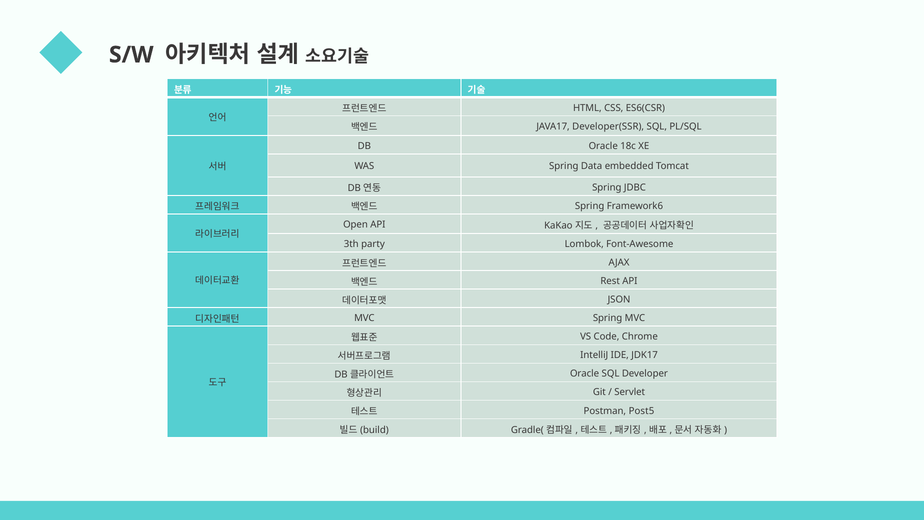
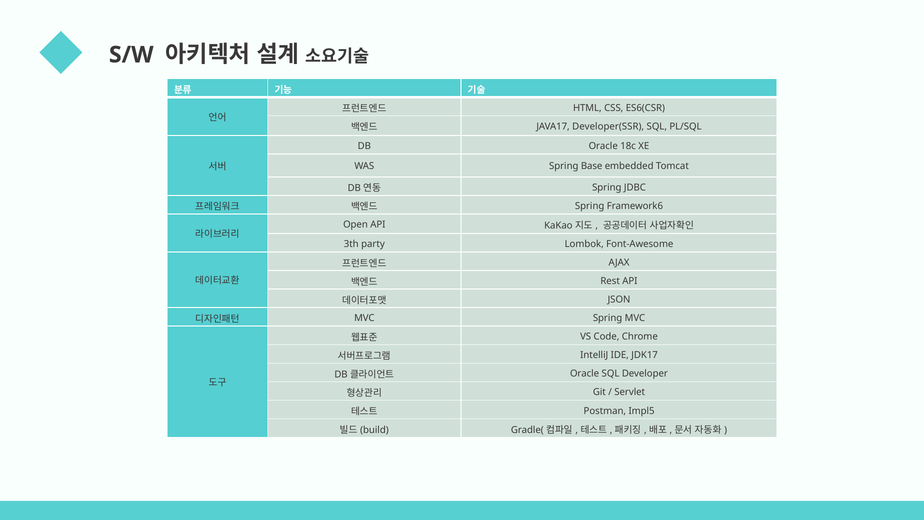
Data: Data -> Base
Post5: Post5 -> Impl5
